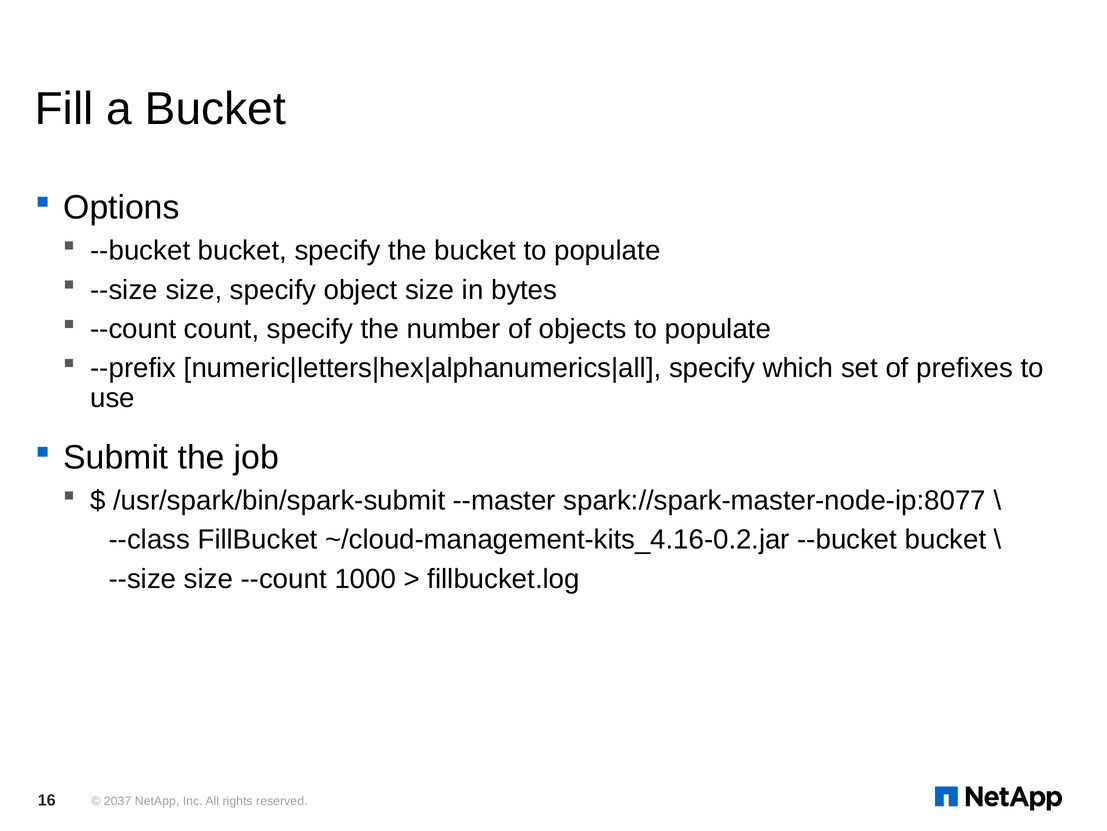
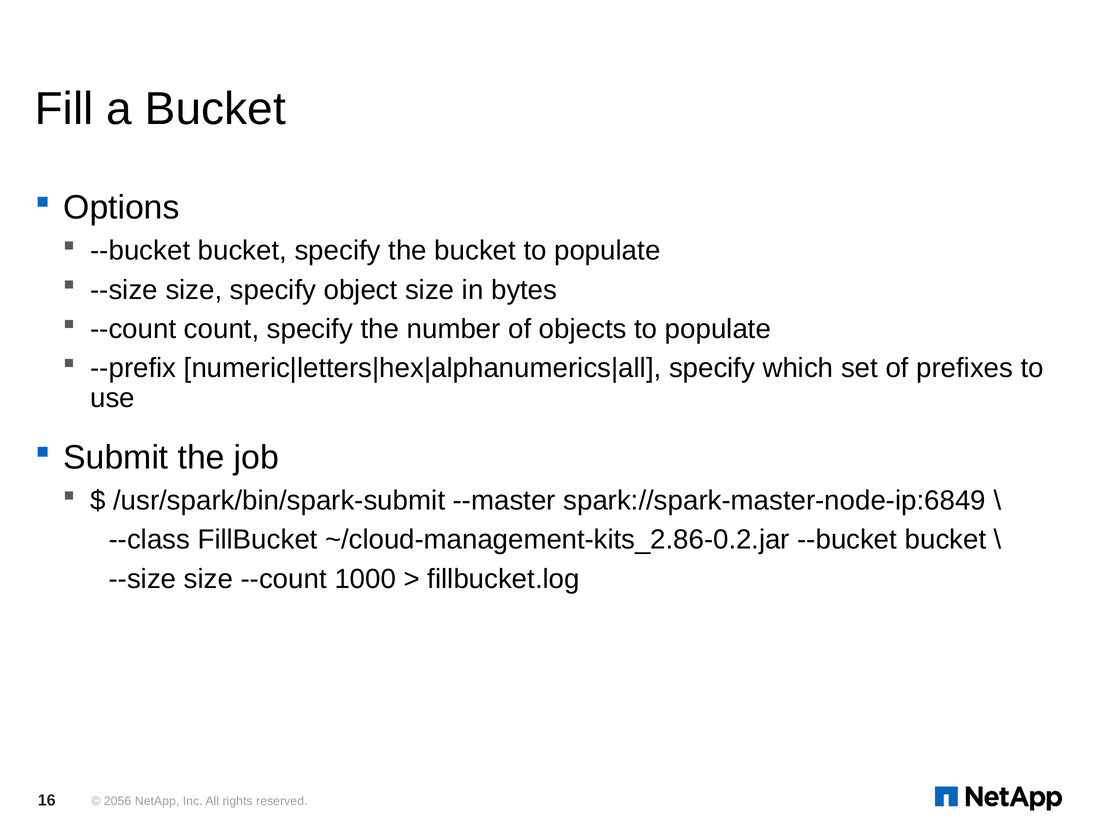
spark://spark-master-node-ip:8077: spark://spark-master-node-ip:8077 -> spark://spark-master-node-ip:6849
~/cloud-management-kits_4.16-0.2.jar: ~/cloud-management-kits_4.16-0.2.jar -> ~/cloud-management-kits_2.86-0.2.jar
2037: 2037 -> 2056
